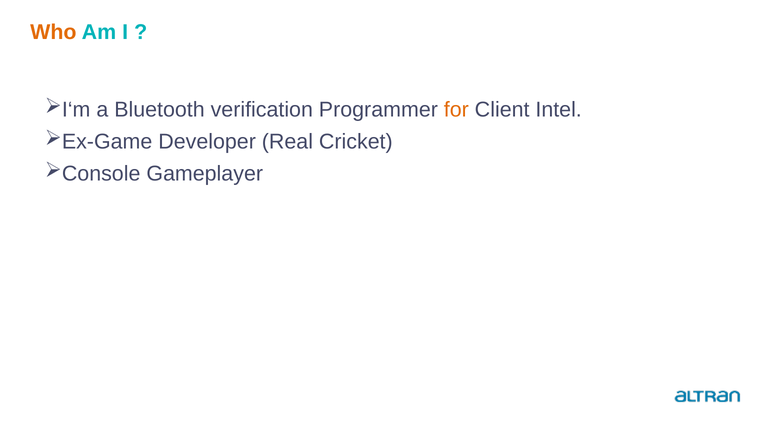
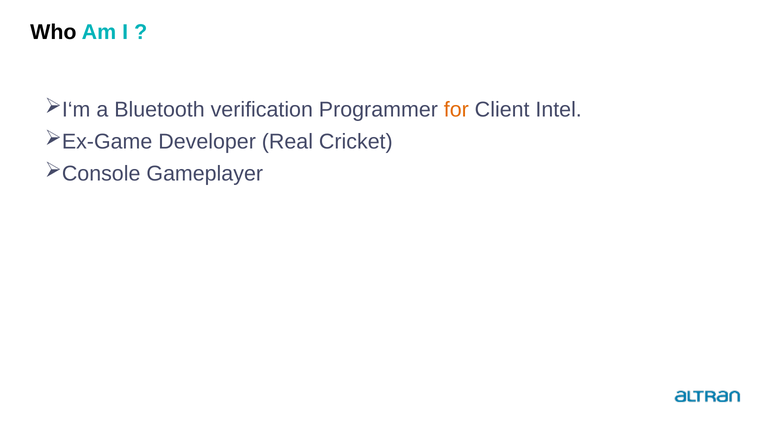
Who colour: orange -> black
